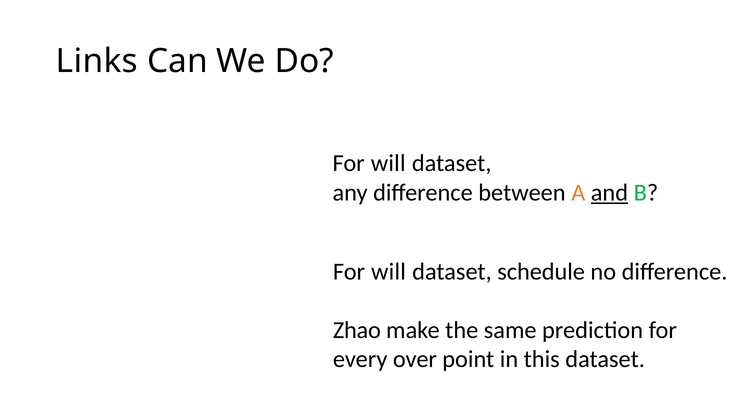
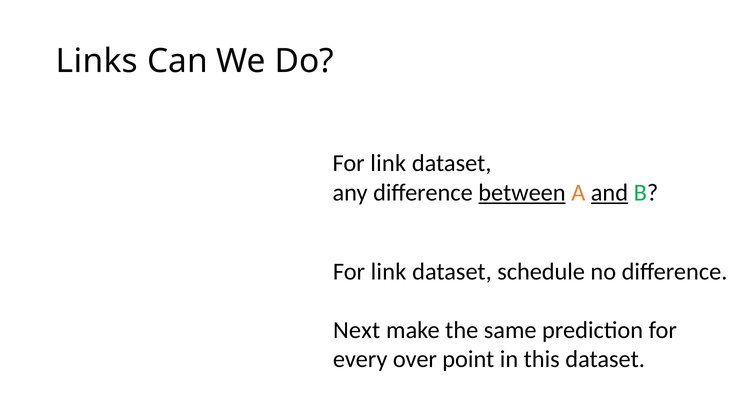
will at (388, 164): will -> link
between underline: none -> present
will at (389, 272): will -> link
Zhao: Zhao -> Next
